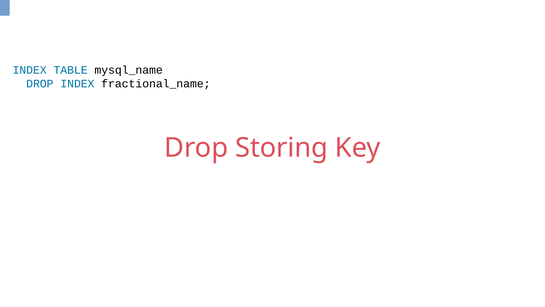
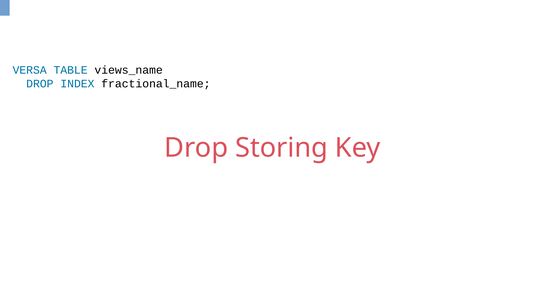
INDEX at (30, 70): INDEX -> VERSA
mysql_name: mysql_name -> views_name
